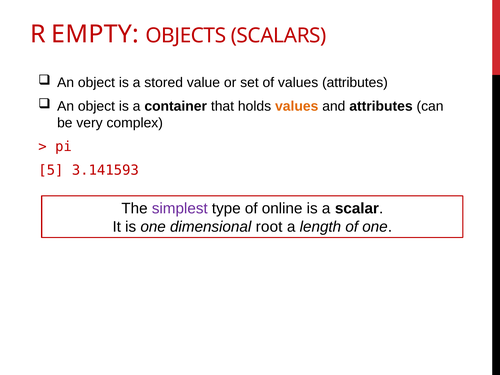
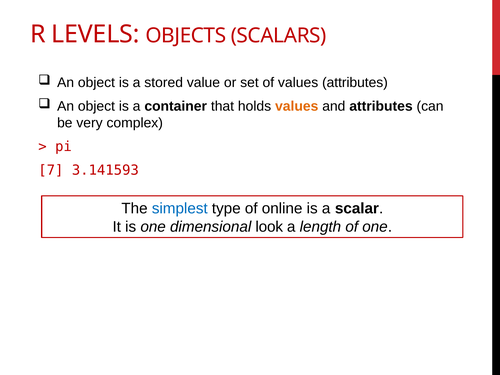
EMPTY: EMPTY -> LEVELS
5: 5 -> 7
simplest colour: purple -> blue
root: root -> look
